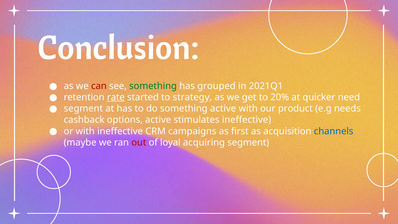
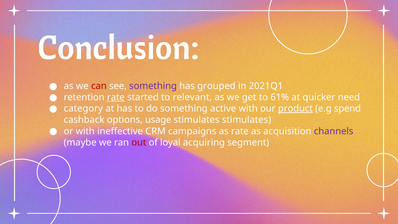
something at (153, 86) colour: green -> purple
strategy: strategy -> relevant
20%: 20% -> 61%
segment at (83, 109): segment -> category
product underline: none -> present
needs: needs -> spend
options active: active -> usage
stimulates ineffective: ineffective -> stimulates
as first: first -> rate
channels colour: blue -> purple
